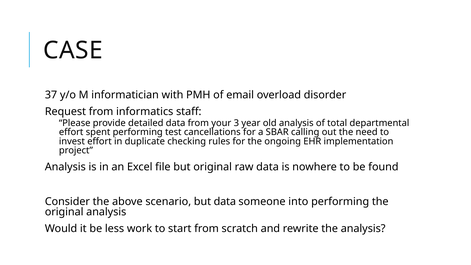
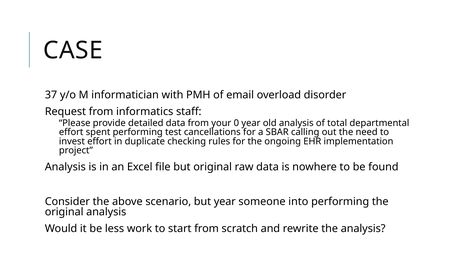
3: 3 -> 0
but data: data -> year
